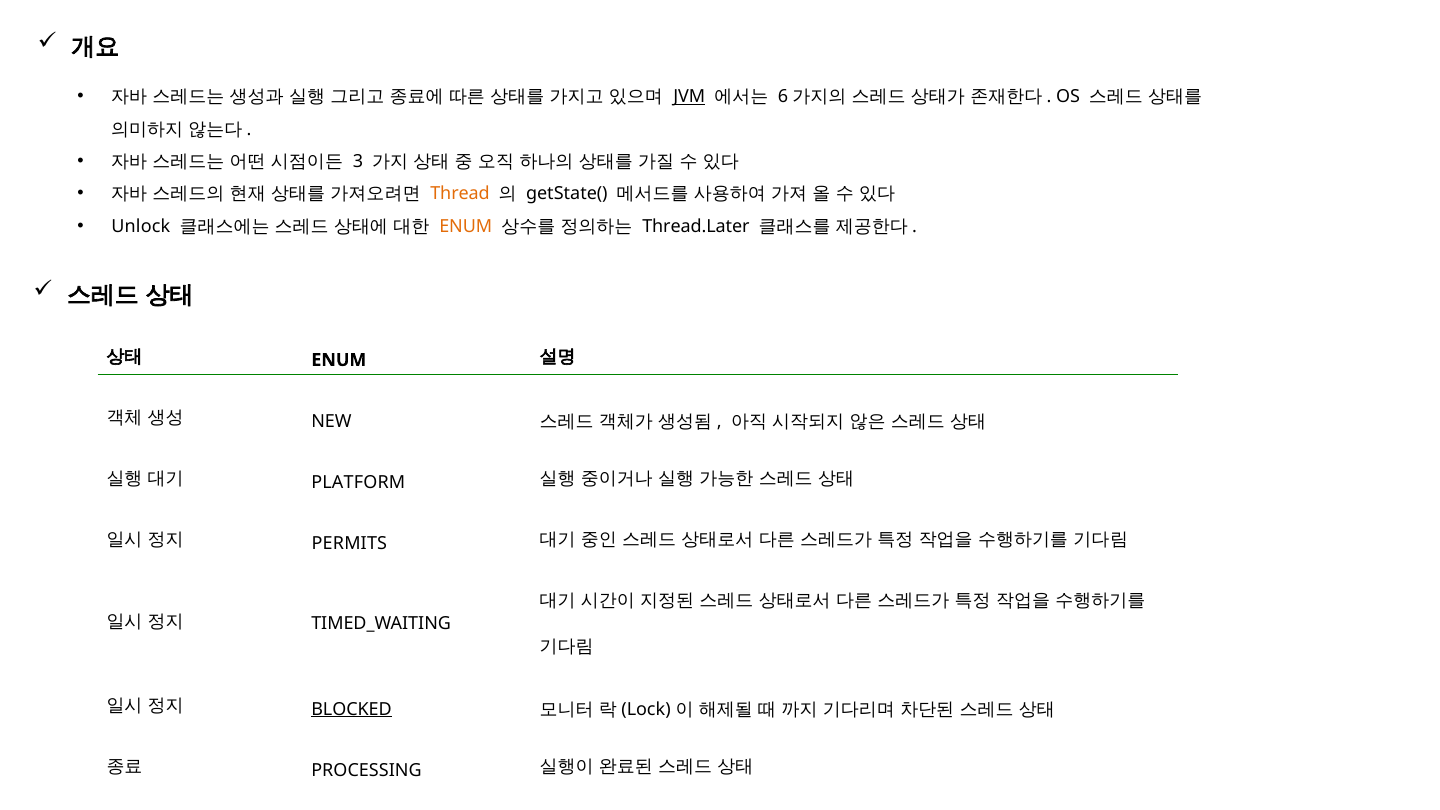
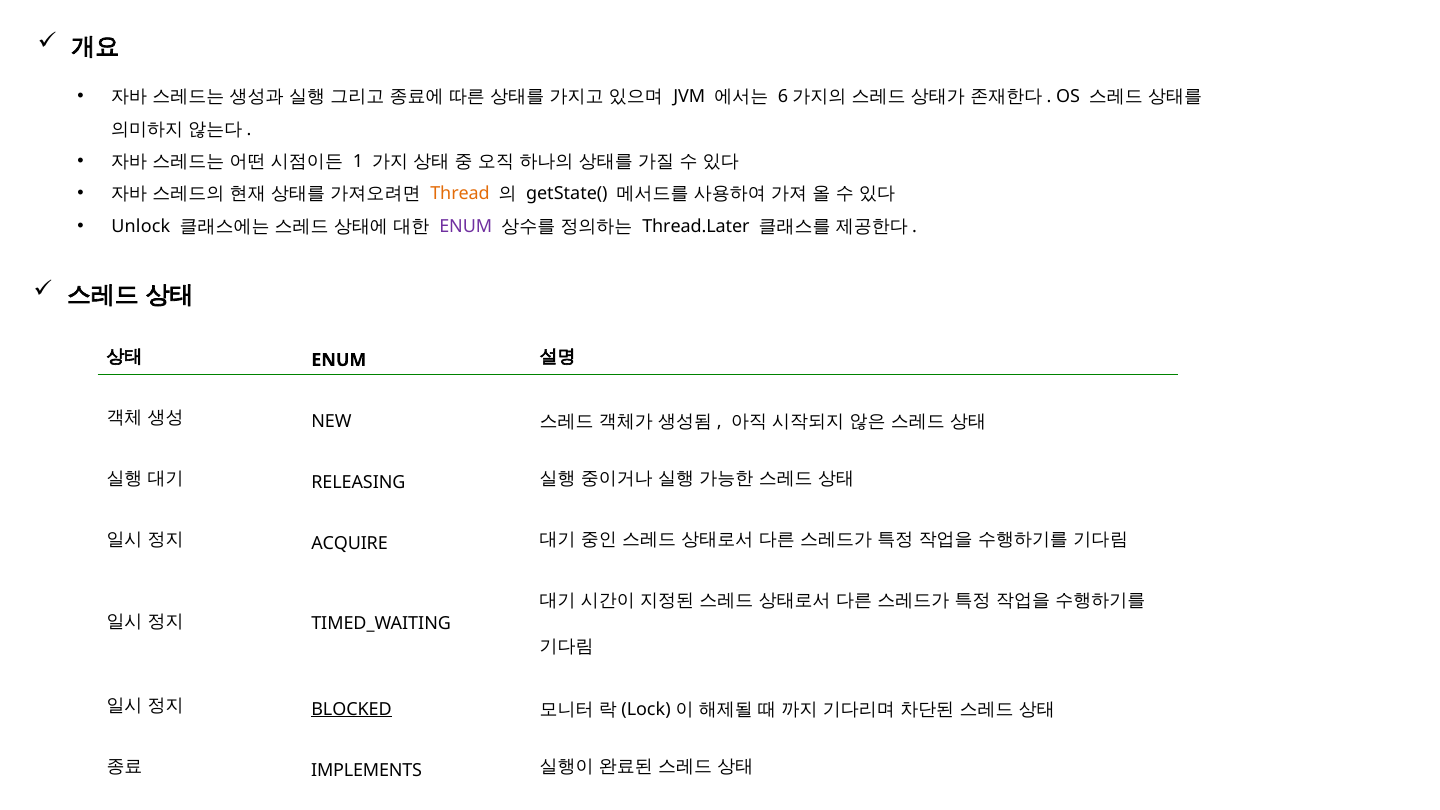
JVM underline: present -> none
3: 3 -> 1
ENUM at (466, 226) colour: orange -> purple
PLATFORM: PLATFORM -> RELEASING
PERMITS: PERMITS -> ACQUIRE
PROCESSING: PROCESSING -> IMPLEMENTS
